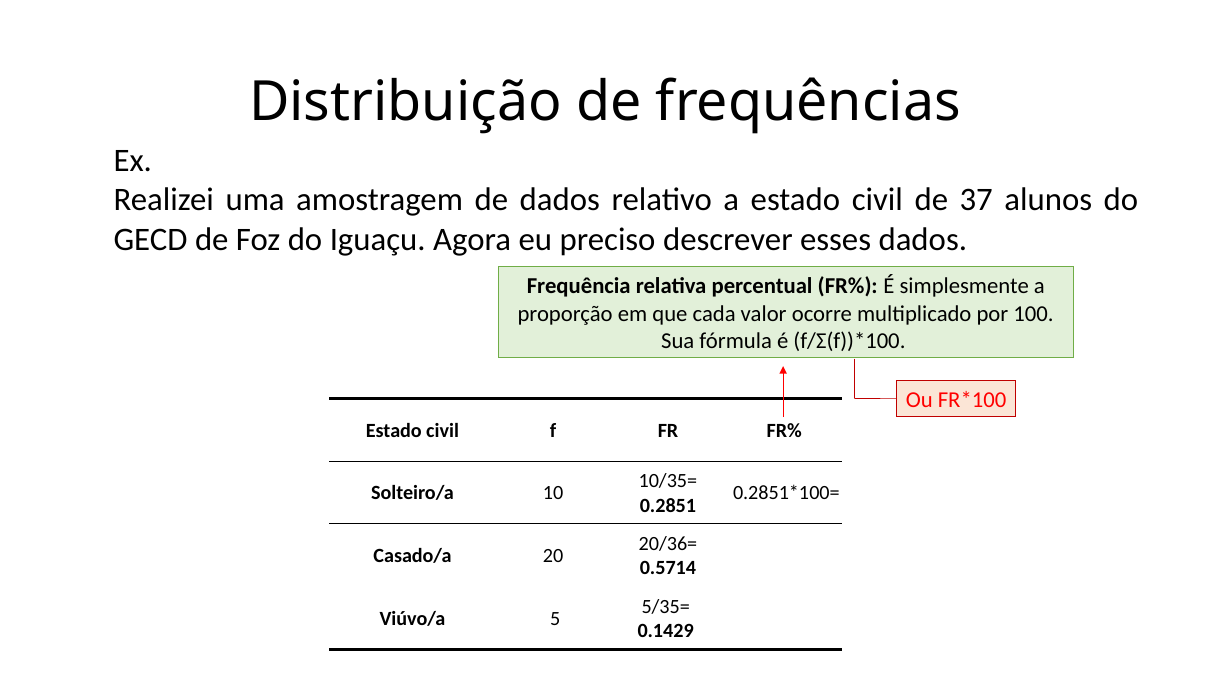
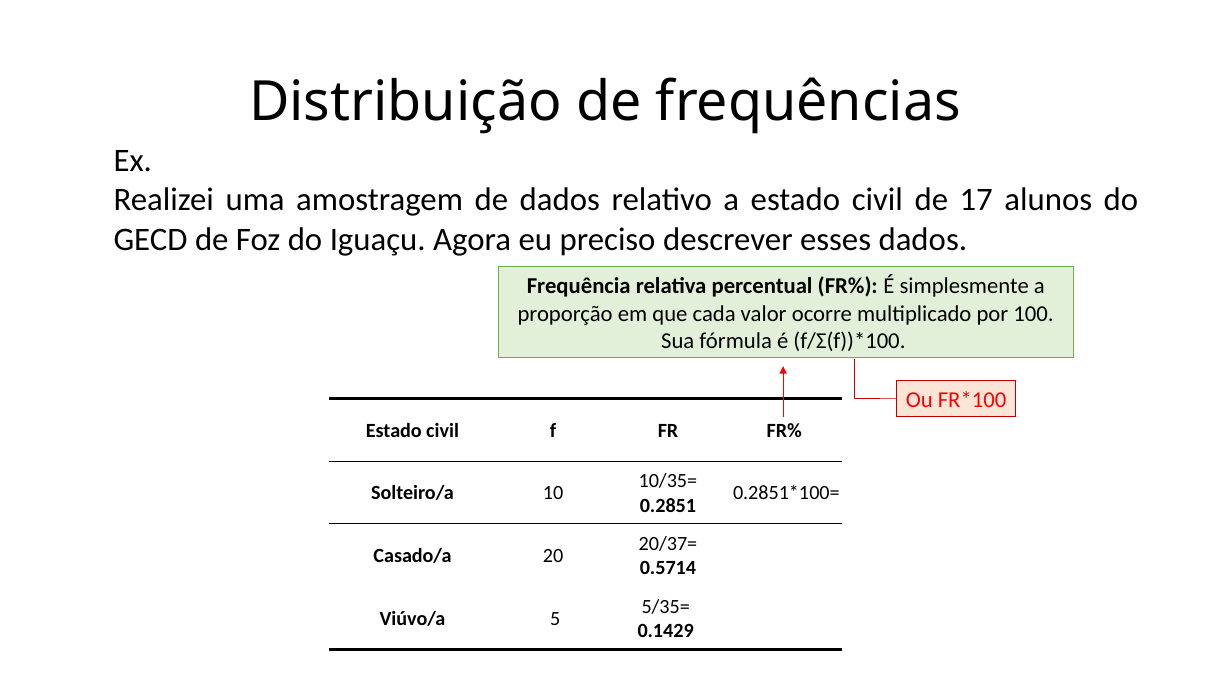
37: 37 -> 17
20/36=: 20/36= -> 20/37=
